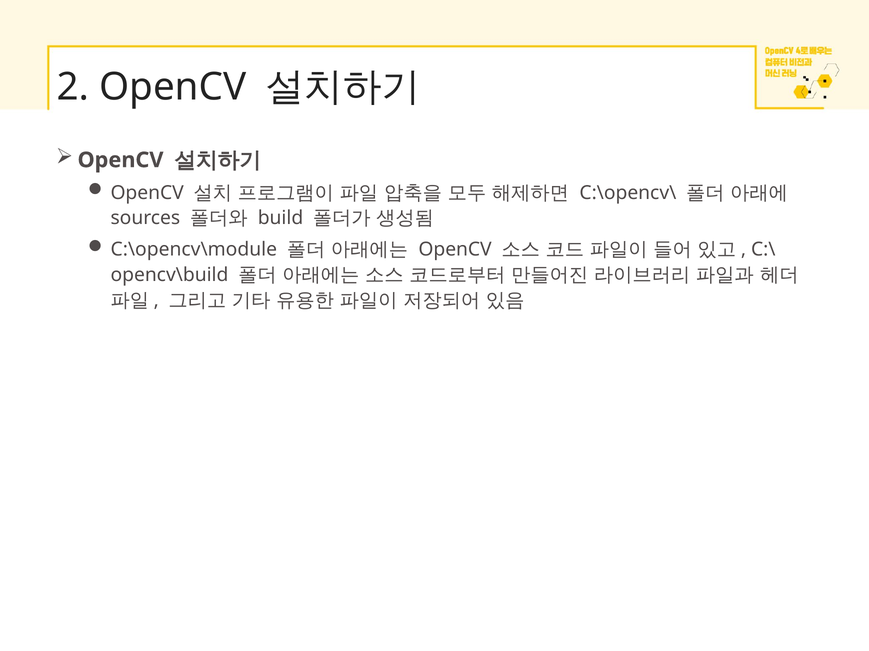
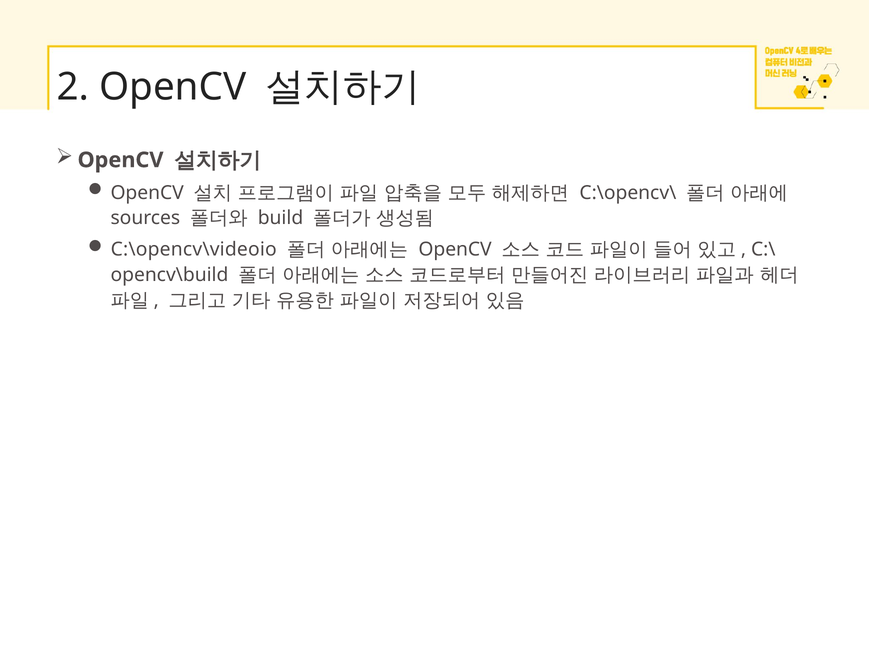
C:\opencv\module: C:\opencv\module -> C:\opencv\videoio
